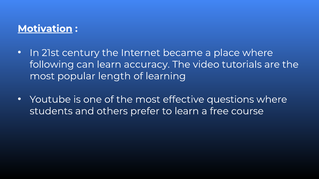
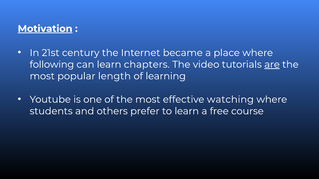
accuracy: accuracy -> chapters
are underline: none -> present
questions: questions -> watching
